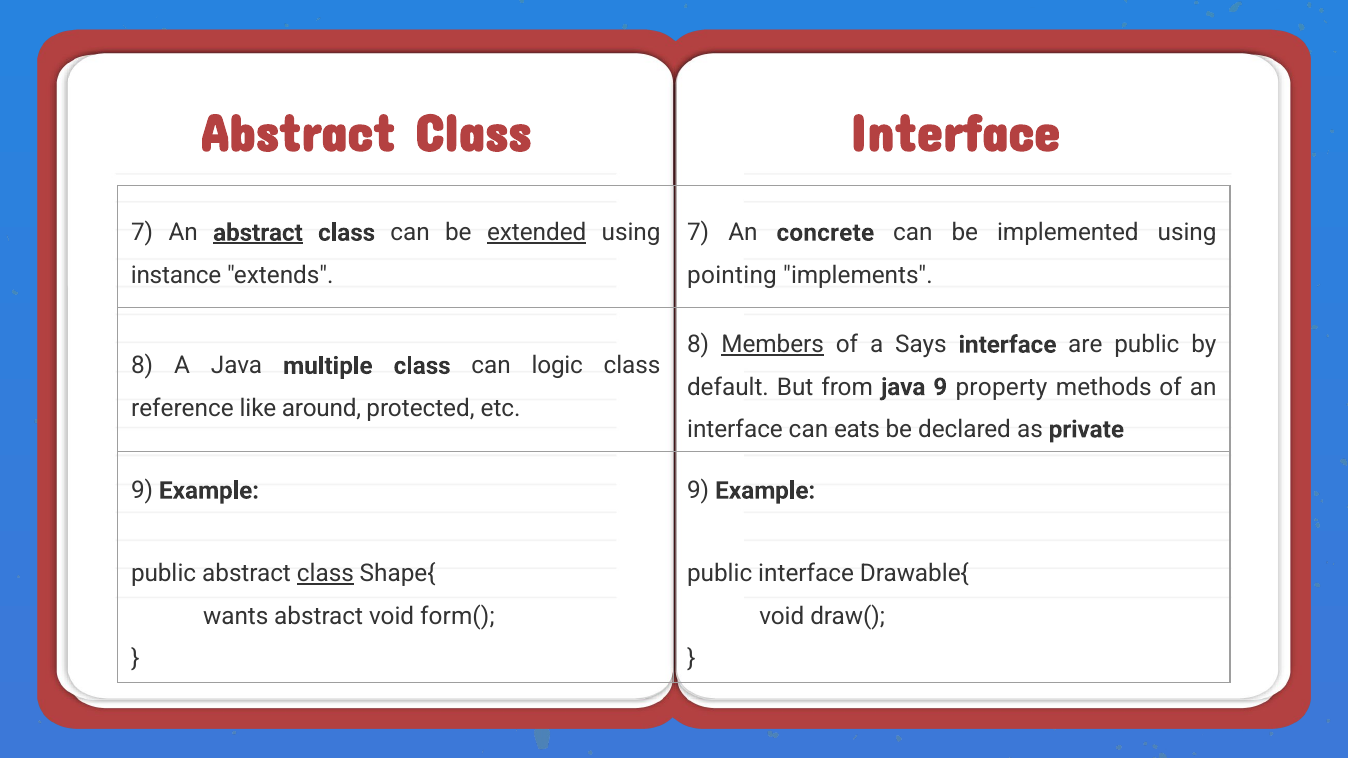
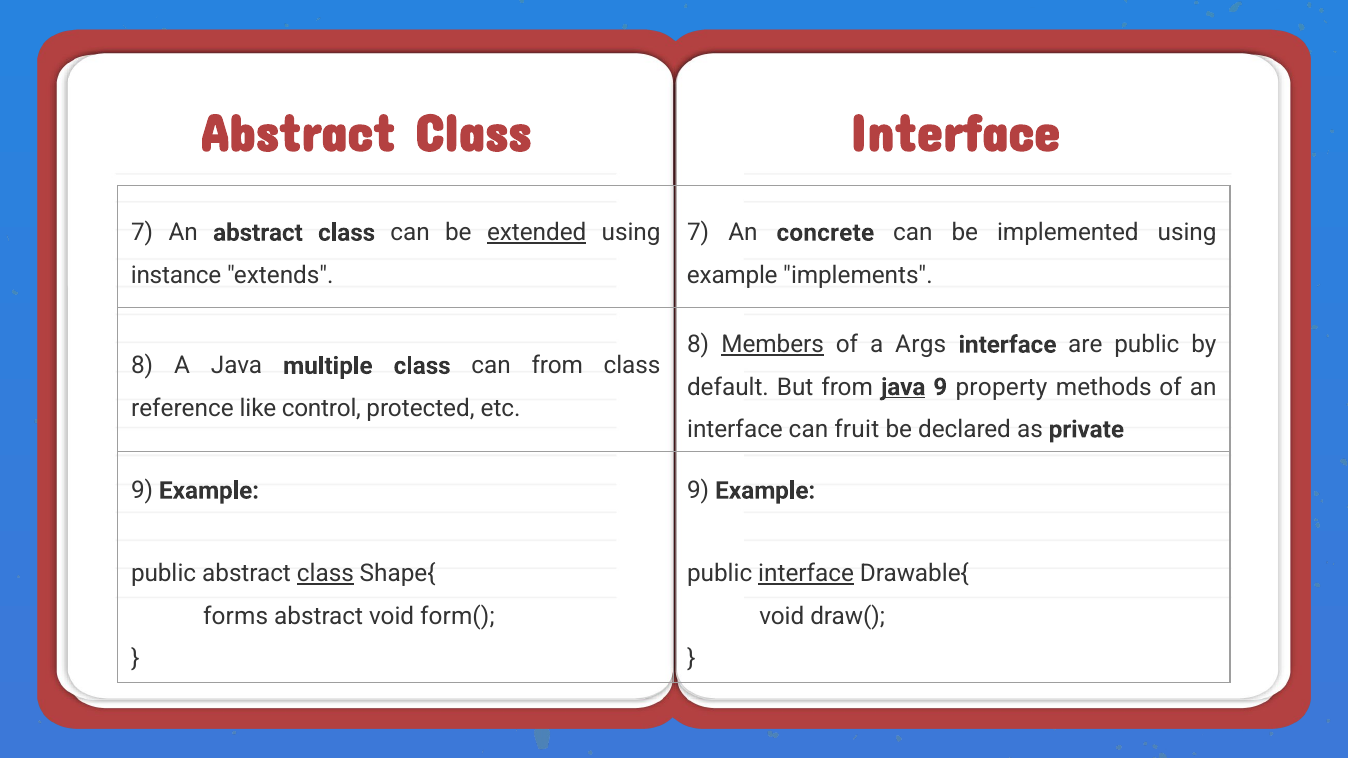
abstract at (258, 233) underline: present -> none
pointing at (732, 275): pointing -> example
Says: Says -> Args
can logic: logic -> from
java at (903, 387) underline: none -> present
around: around -> control
eats: eats -> fruit
interface at (806, 574) underline: none -> present
wants: wants -> forms
